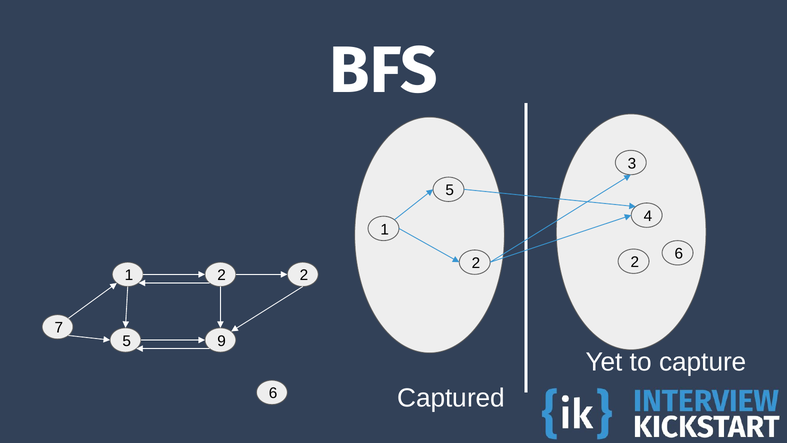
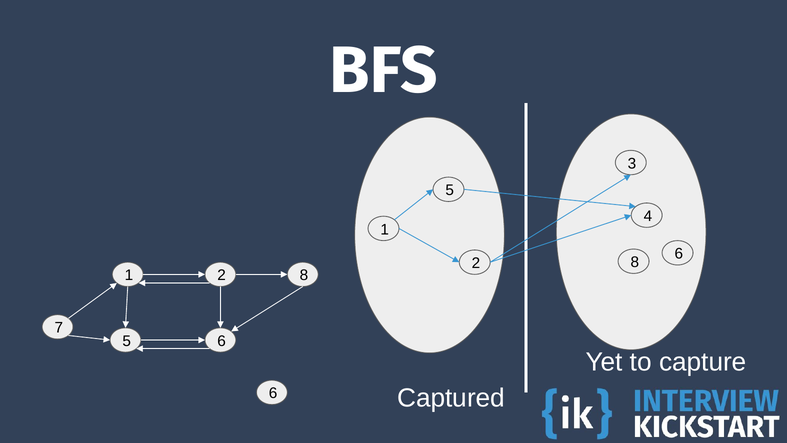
2 at (635, 262): 2 -> 8
1 2 2: 2 -> 8
5 9: 9 -> 6
